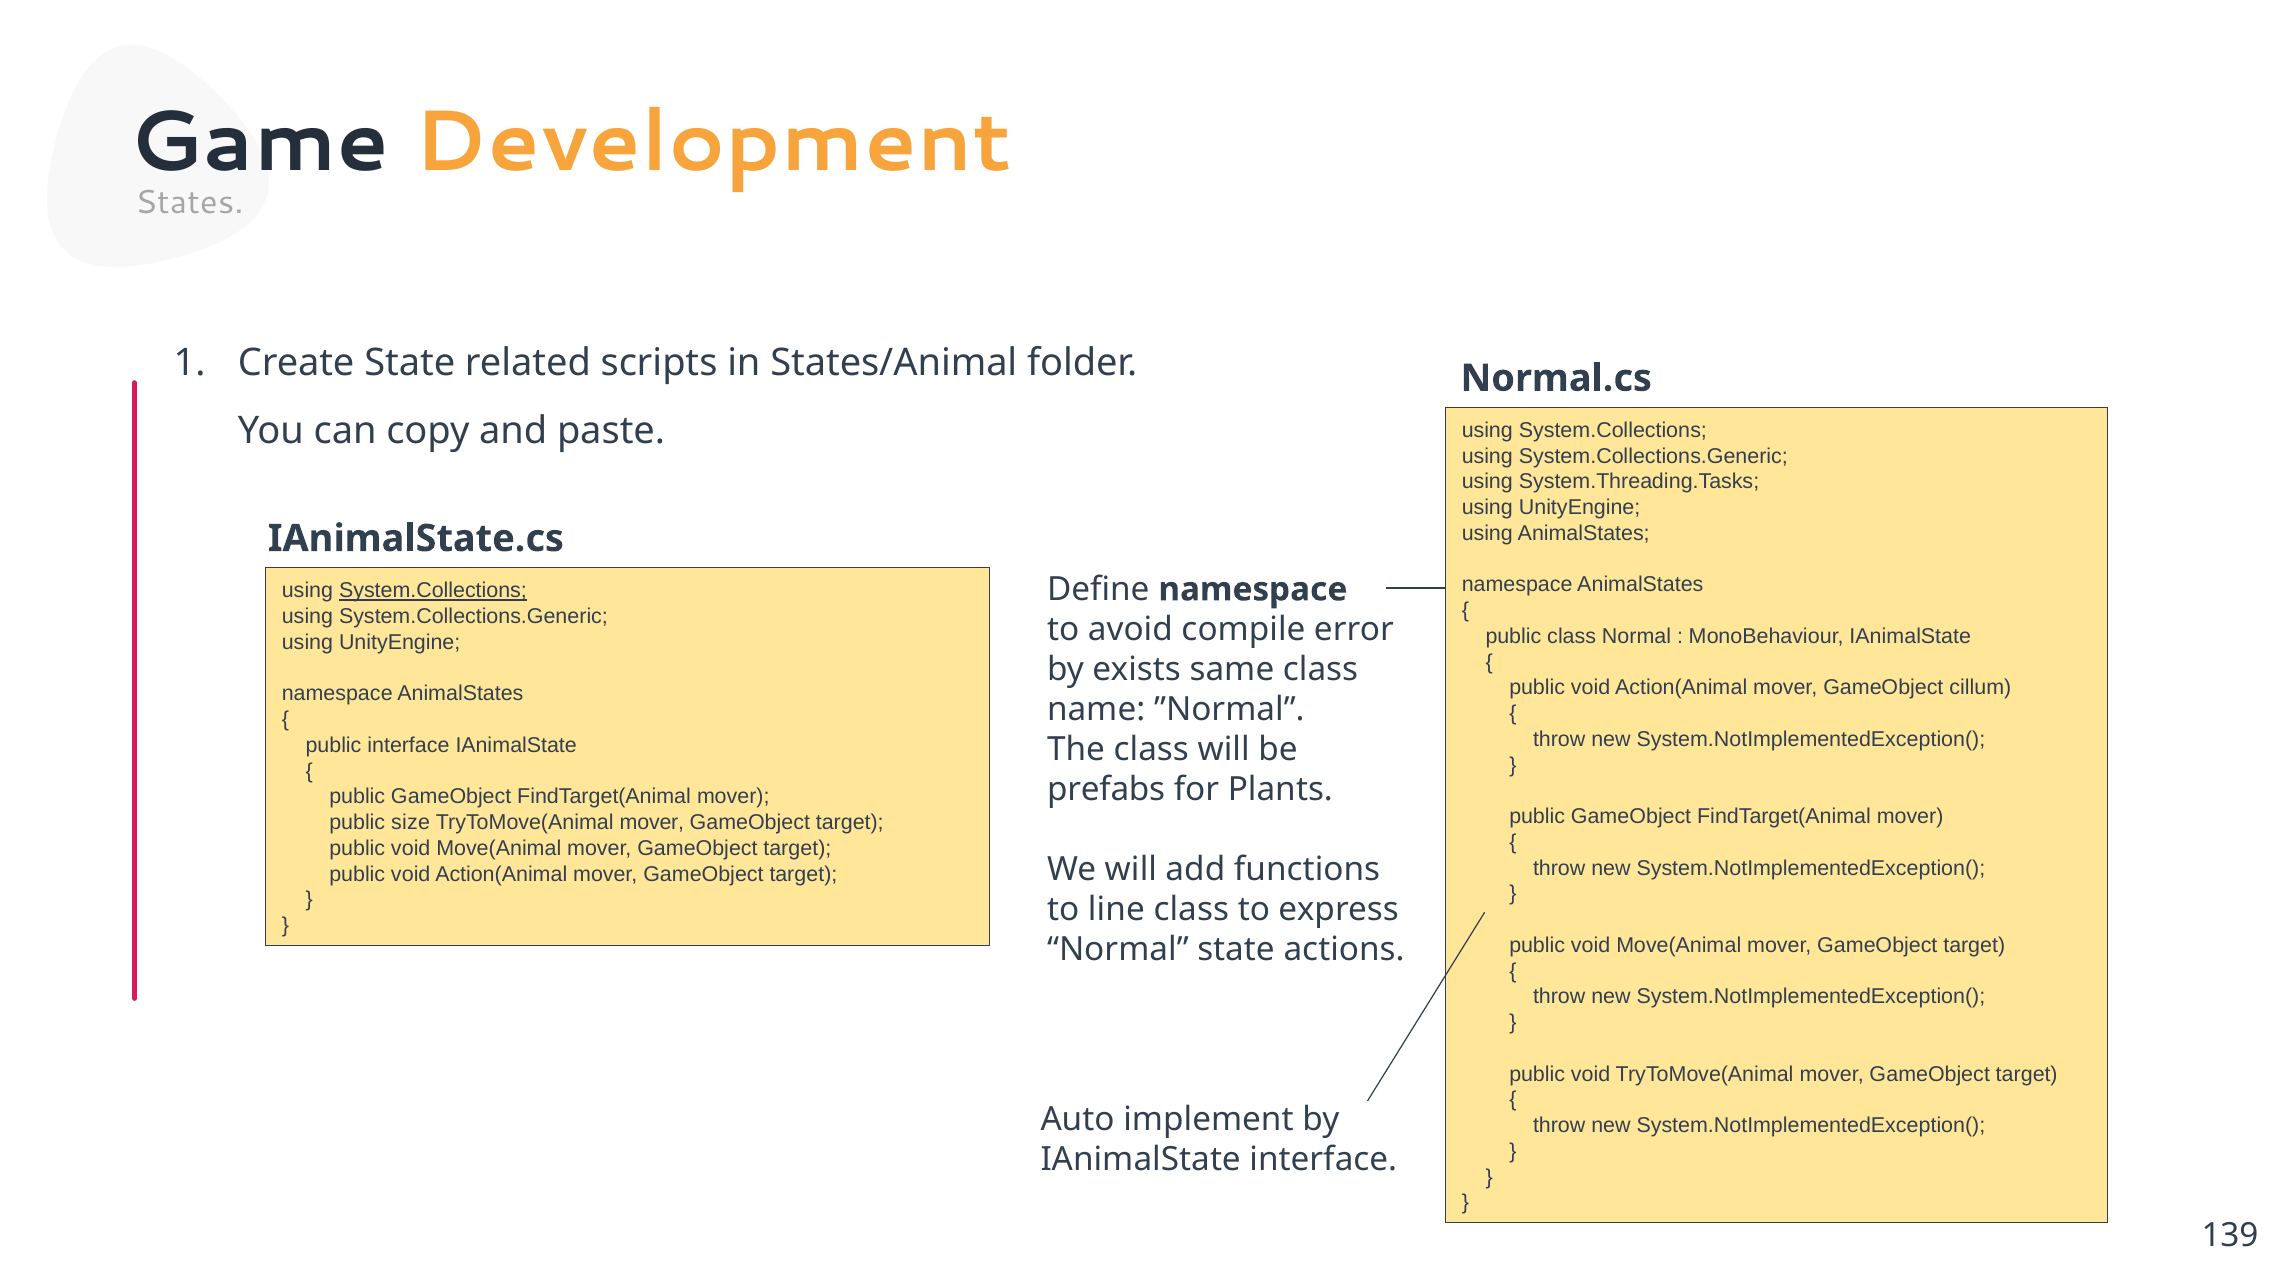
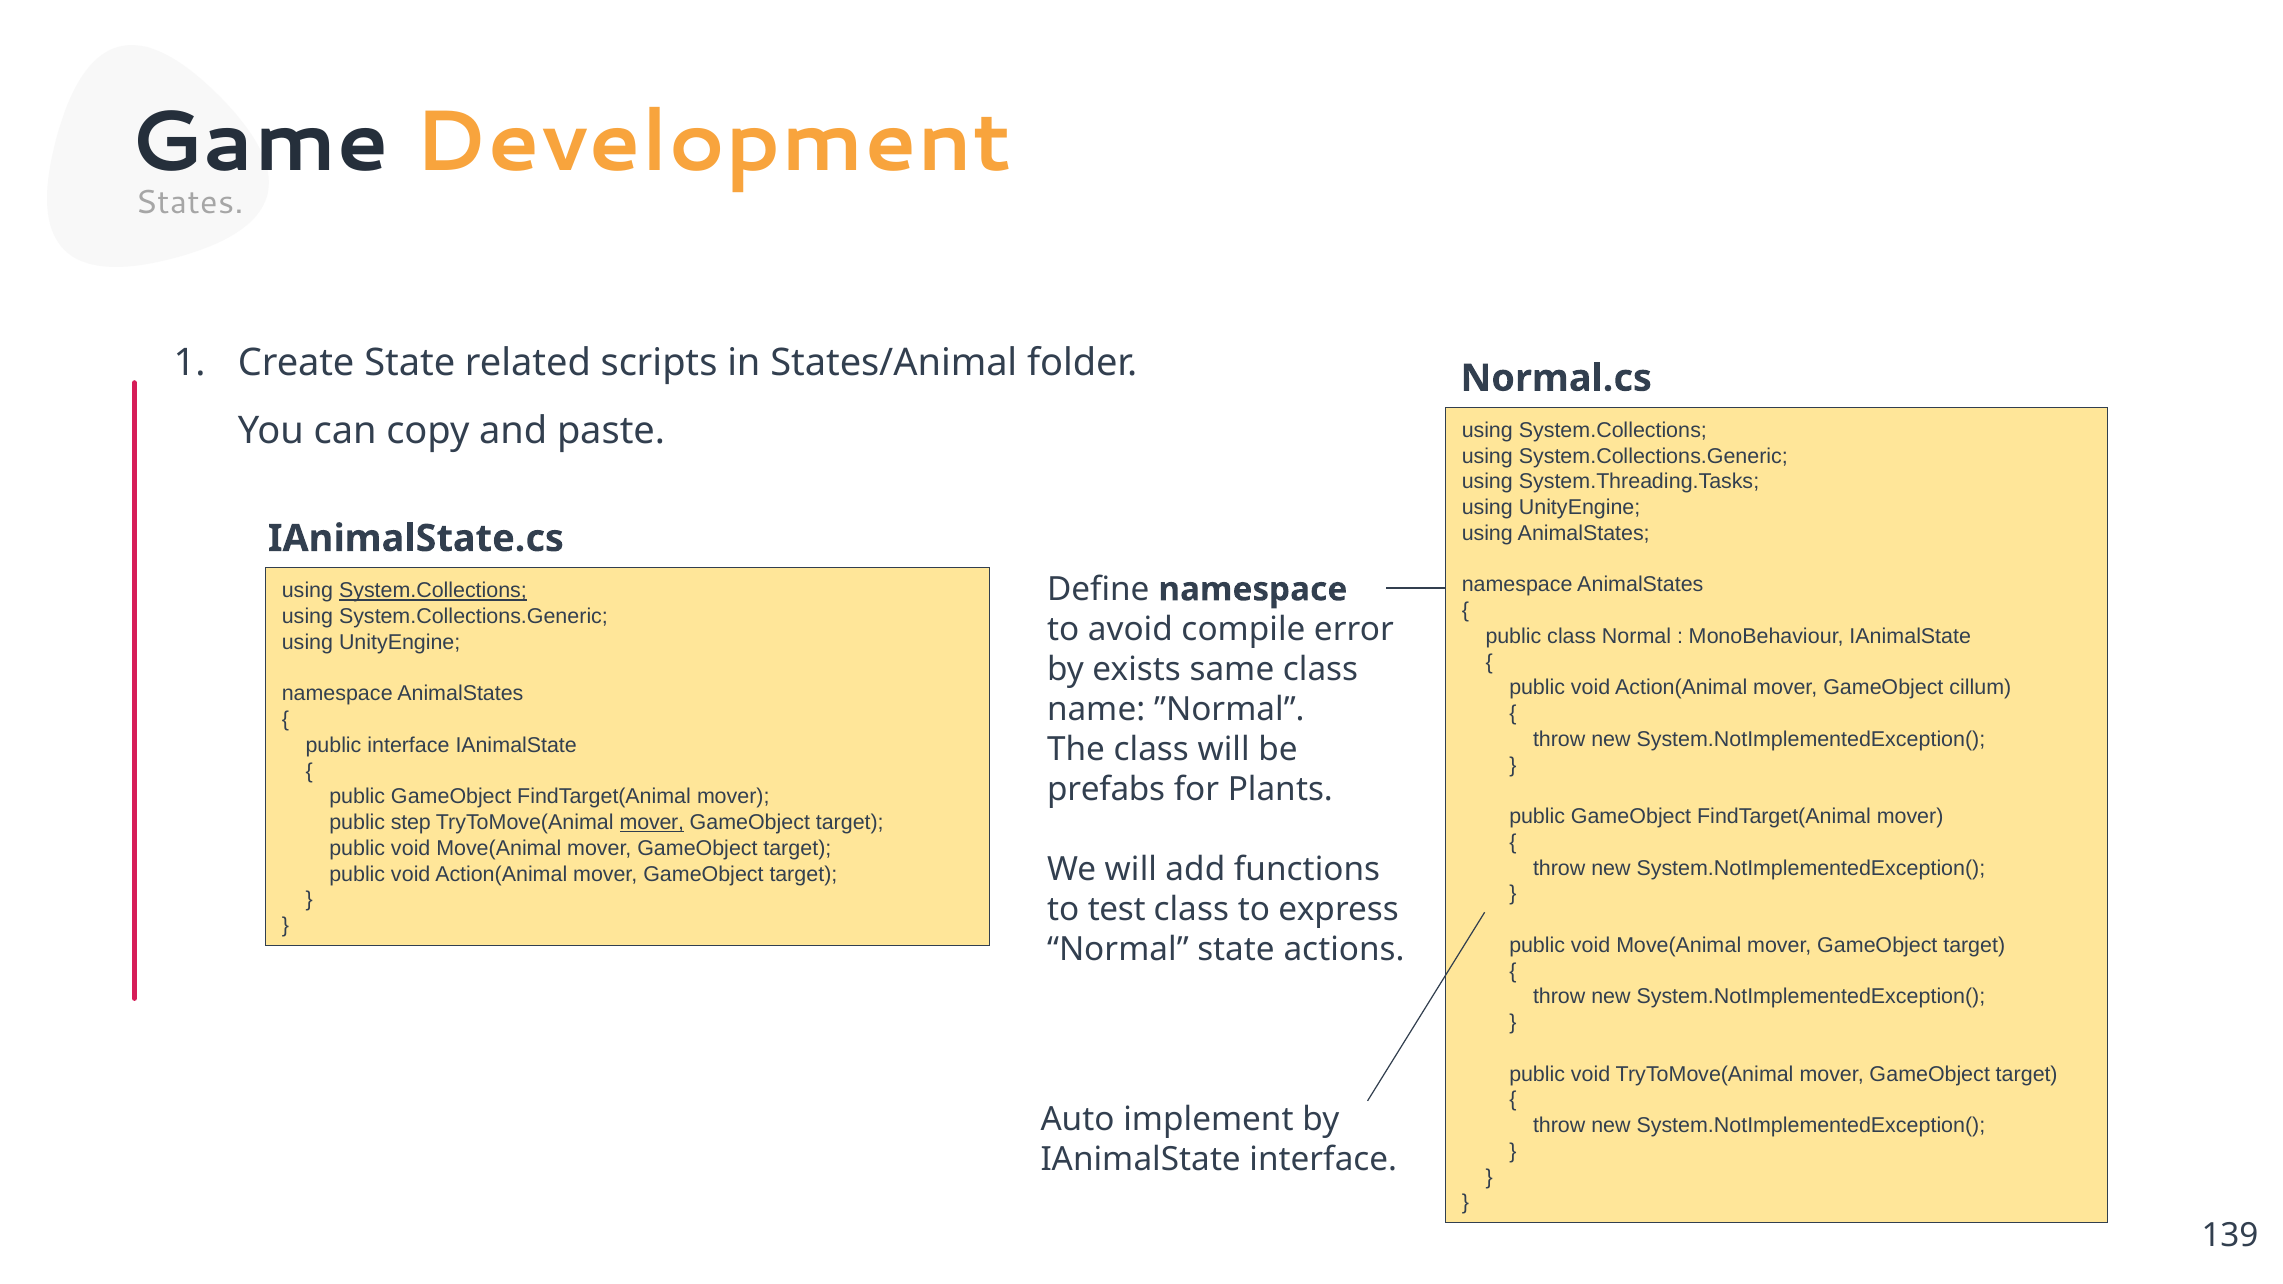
size: size -> step
mover at (652, 823) underline: none -> present
line: line -> test
